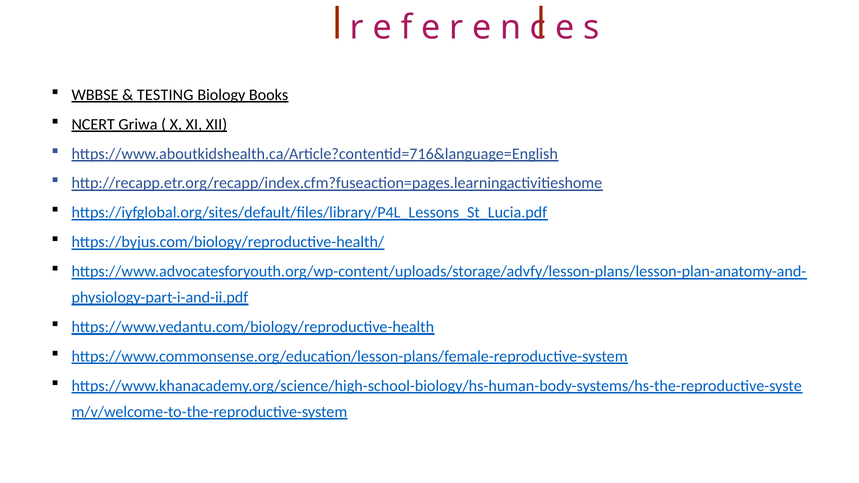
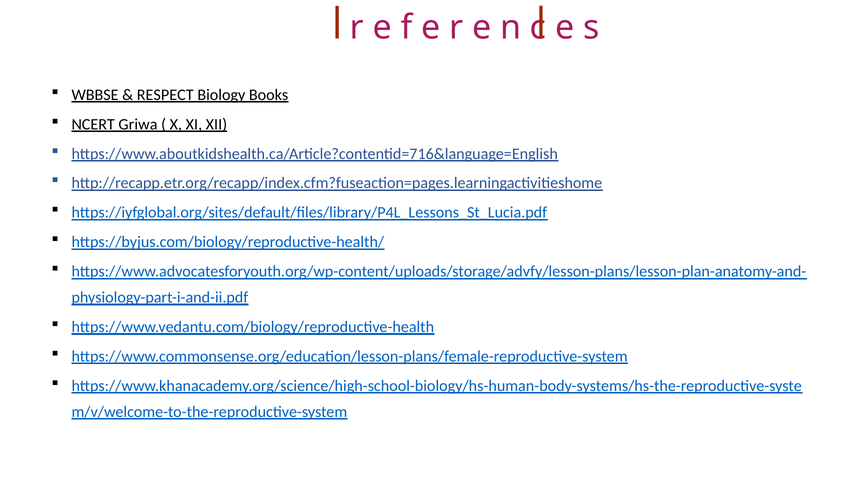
TESTING: TESTING -> RESPECT
